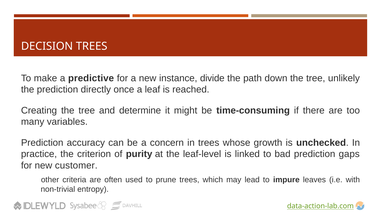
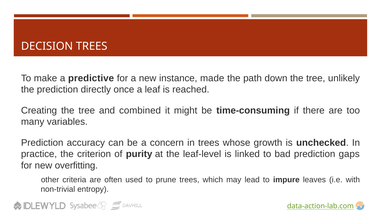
divide: divide -> made
determine: determine -> combined
customer: customer -> overfitting
